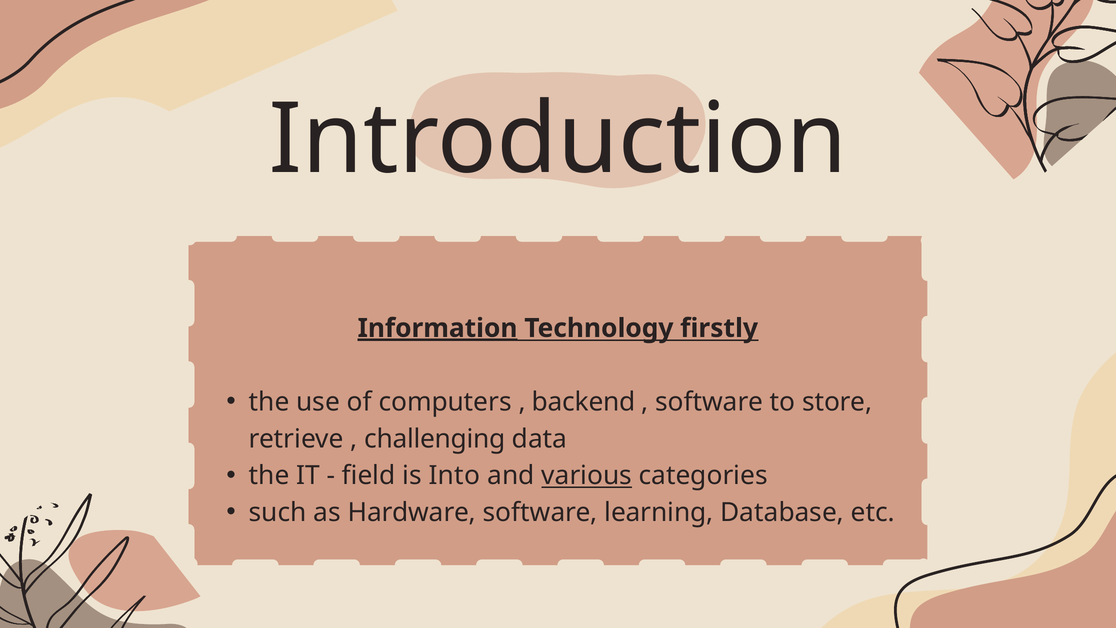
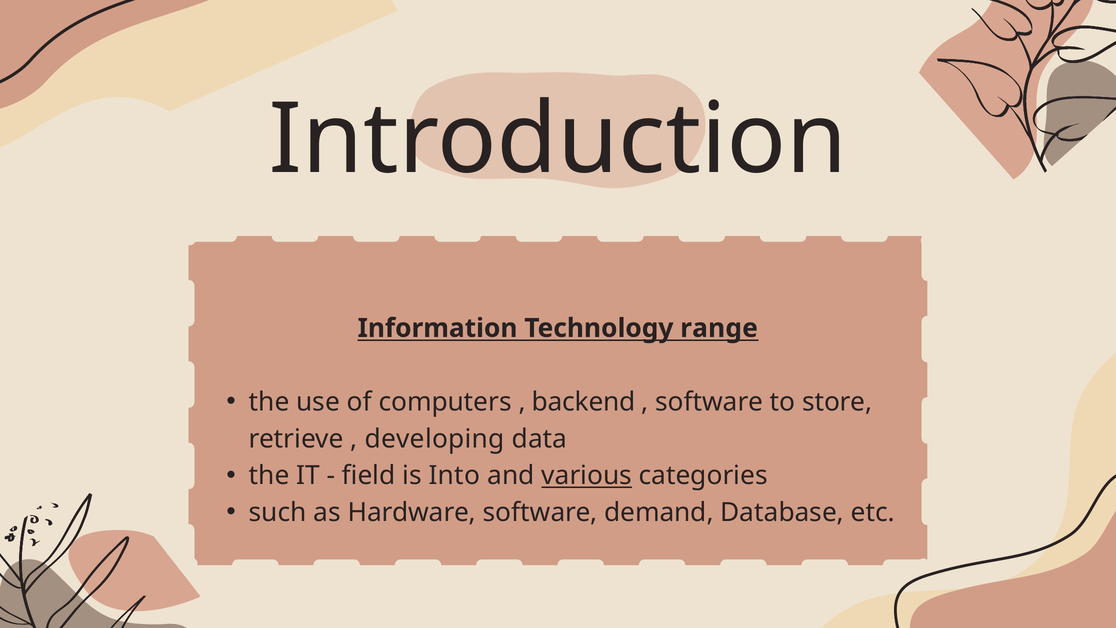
Information underline: present -> none
firstly: firstly -> range
challenging: challenging -> developing
learning: learning -> demand
